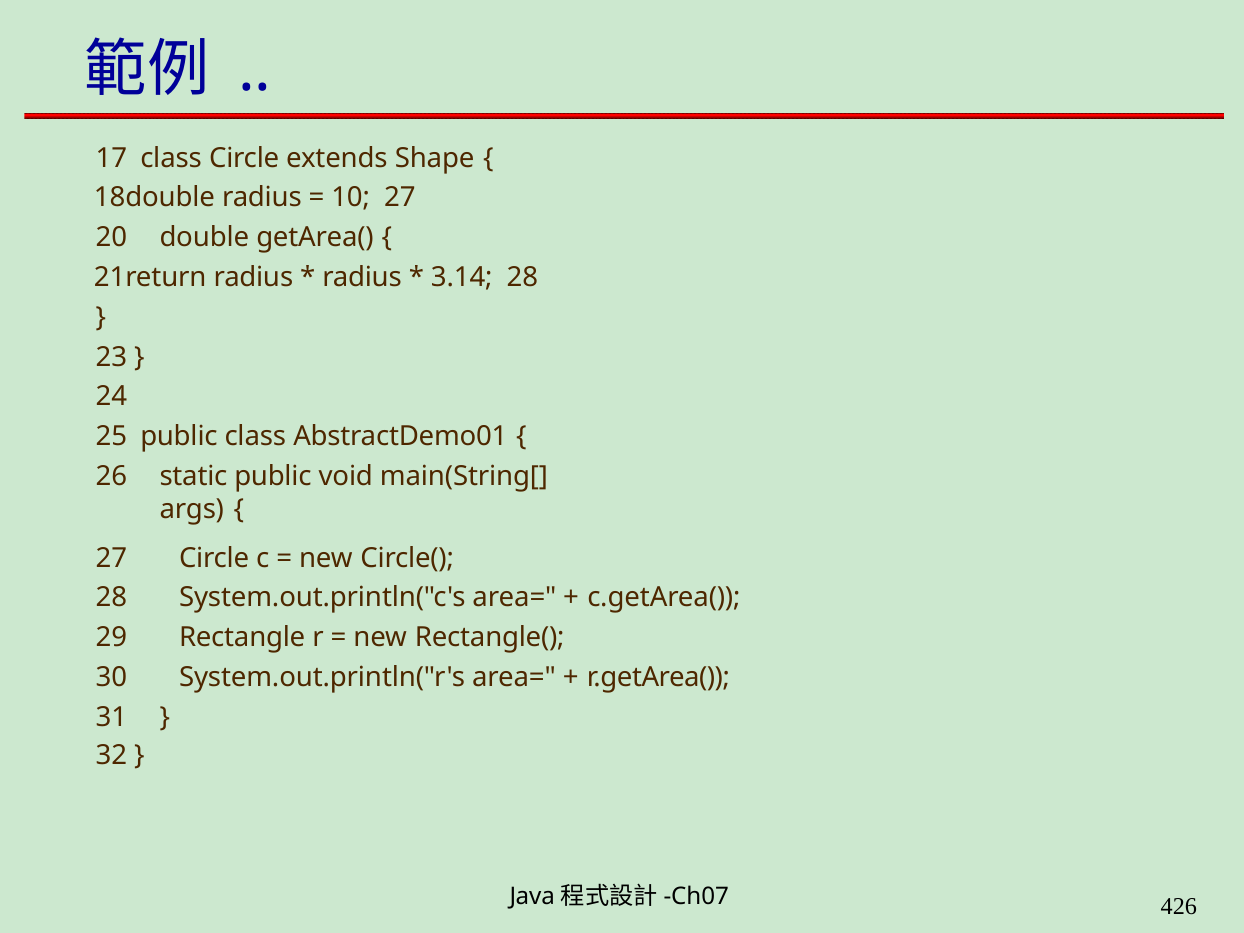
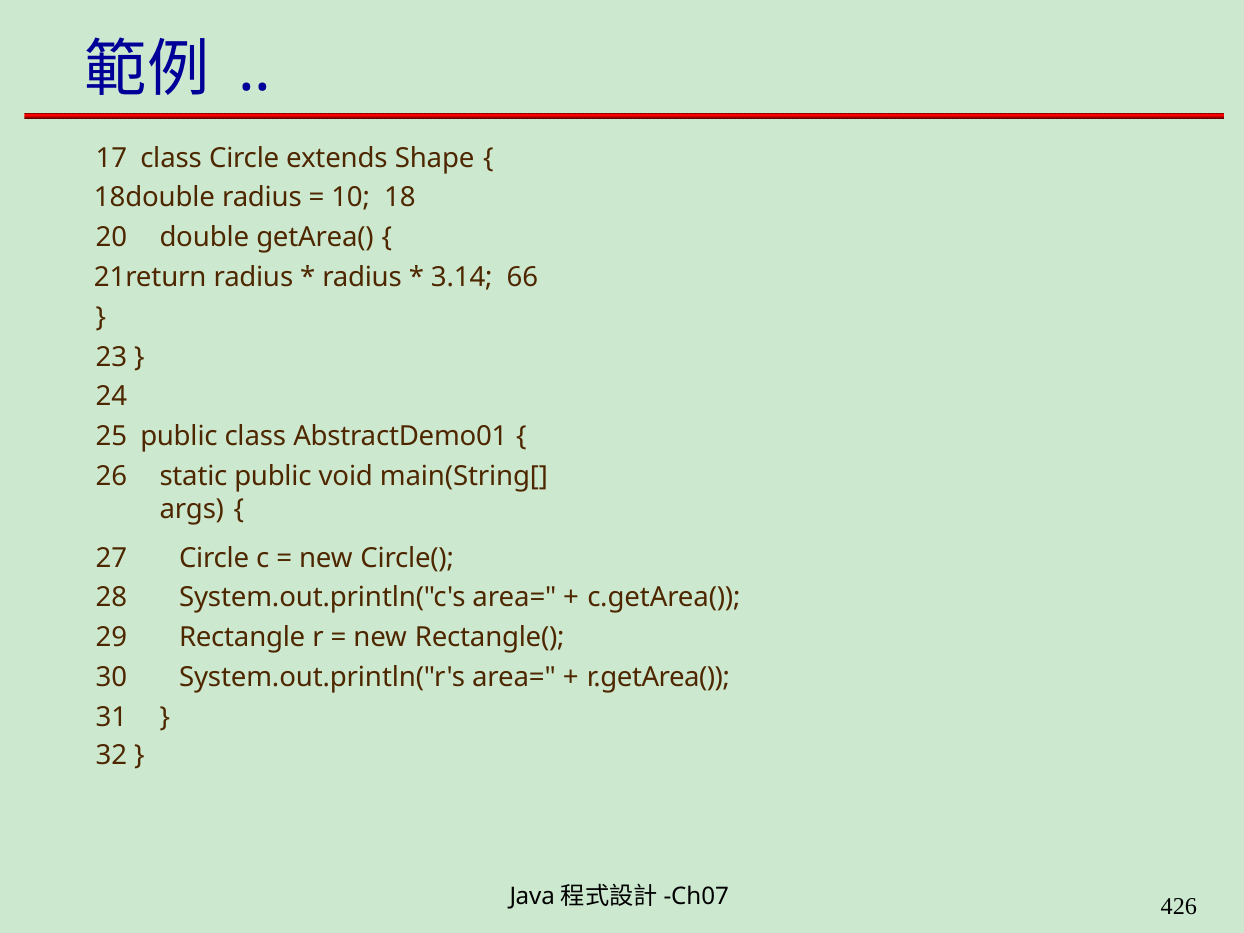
10 27: 27 -> 18
3.14 28: 28 -> 66
